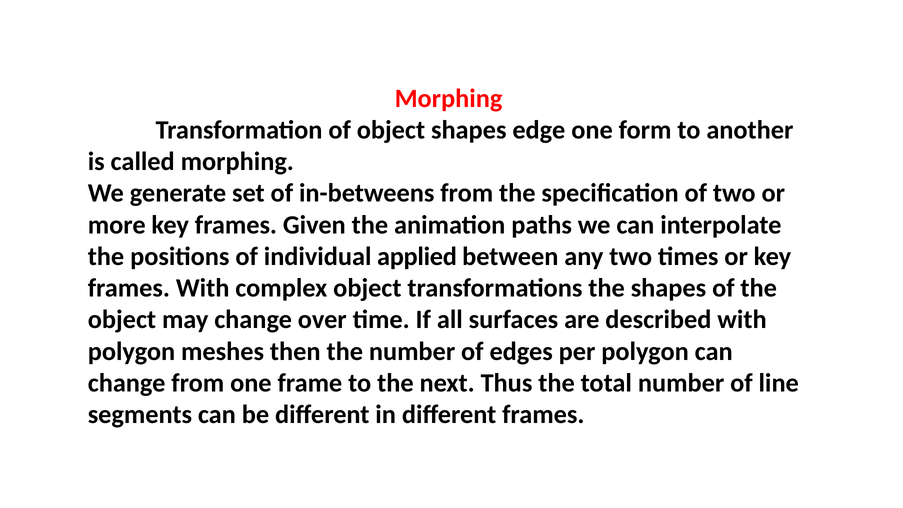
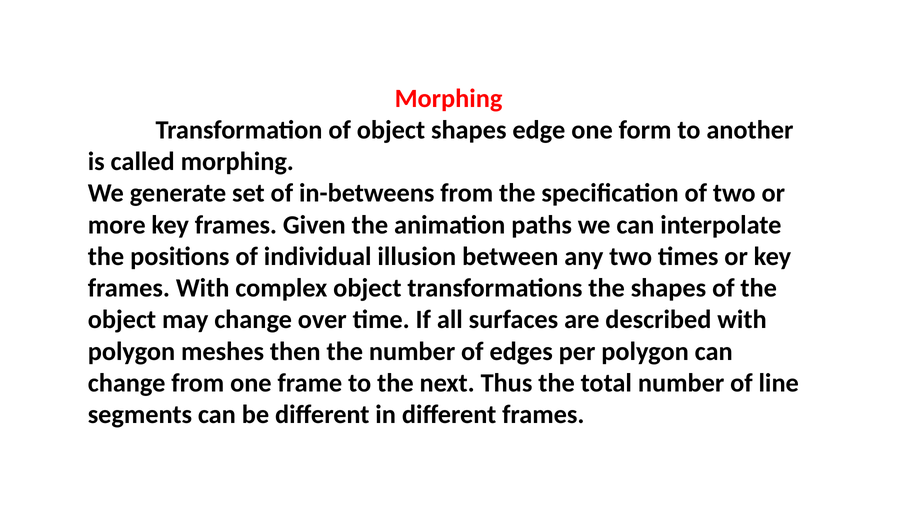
applied: applied -> illusion
